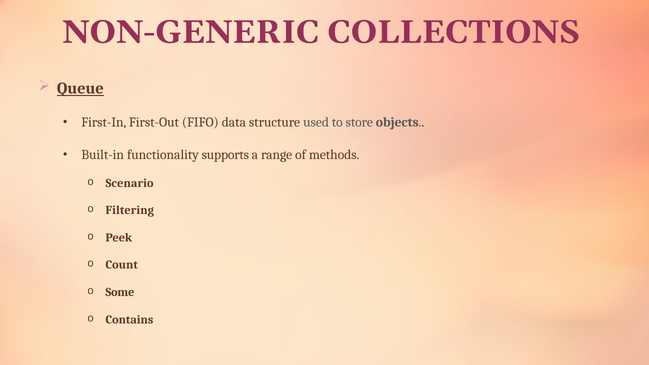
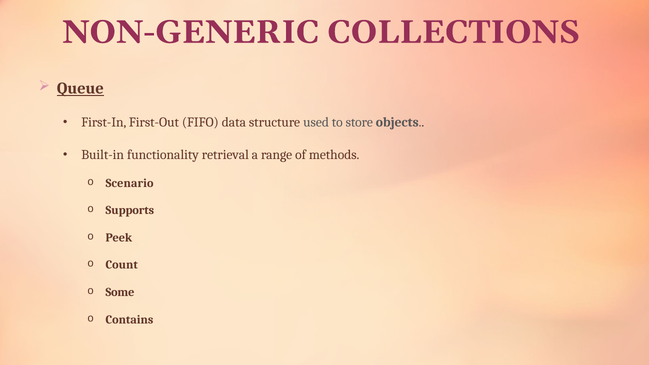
supports: supports -> retrieval
Filtering: Filtering -> Supports
